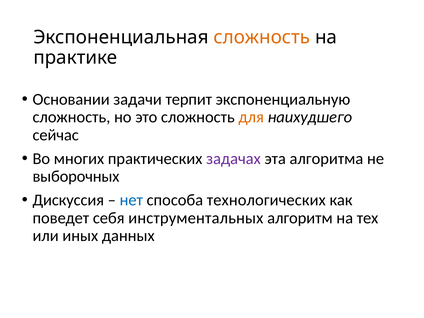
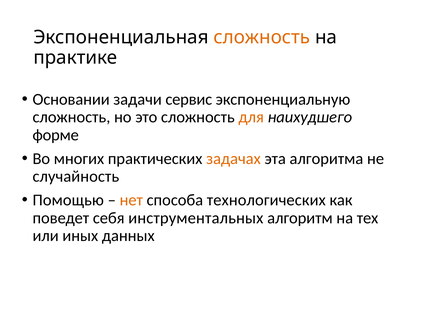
терпит: терпит -> сервис
сейчас: сейчас -> форме
задачах colour: purple -> orange
выборочных: выборочных -> случайность
Дискуссия: Дискуссия -> Помощью
нет colour: blue -> orange
